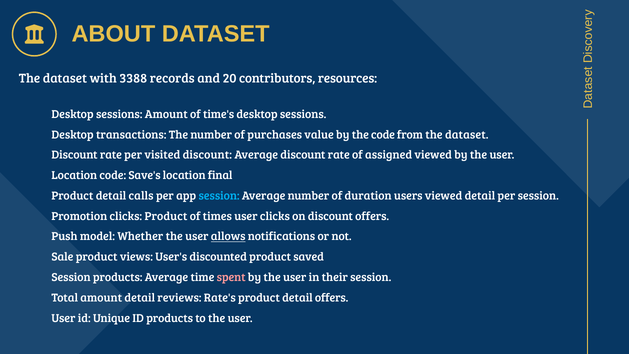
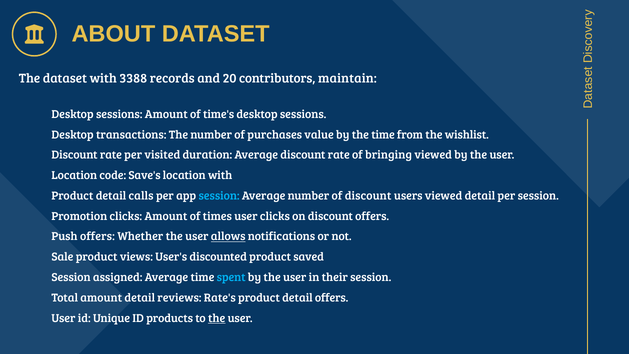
resources: resources -> maintain
the code: code -> time
from the dataset: dataset -> wishlist
visited discount: discount -> duration
assigned: assigned -> bringing
location final: final -> with
of duration: duration -> discount
clicks Product: Product -> Amount
Push model: model -> offers
Session products: products -> assigned
spent colour: pink -> light blue
the at (217, 318) underline: none -> present
